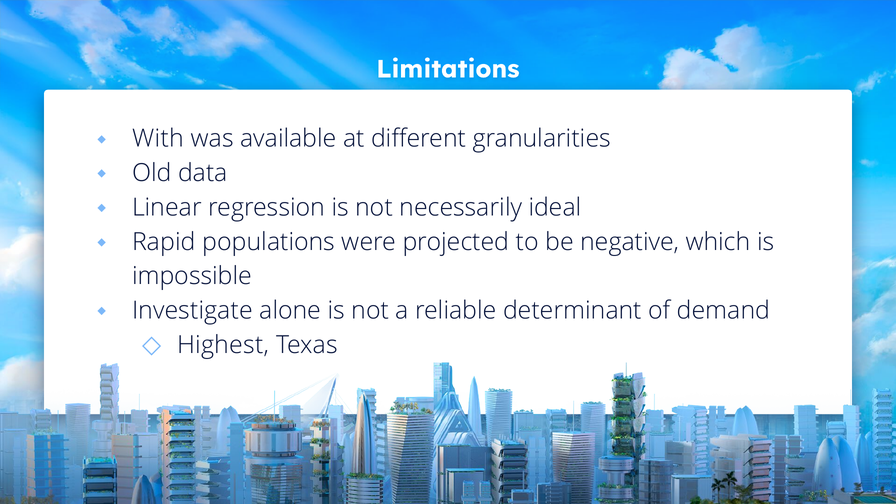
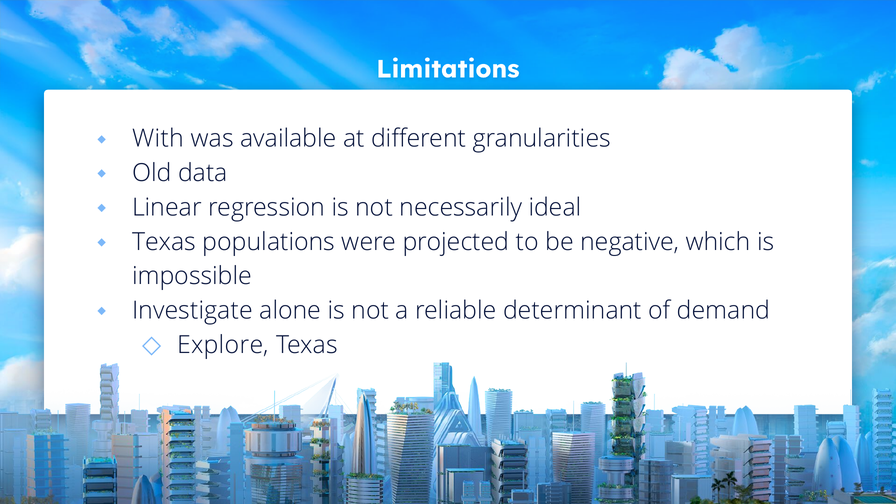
Rapid at (164, 242): Rapid -> Texas
Highest: Highest -> Explore
